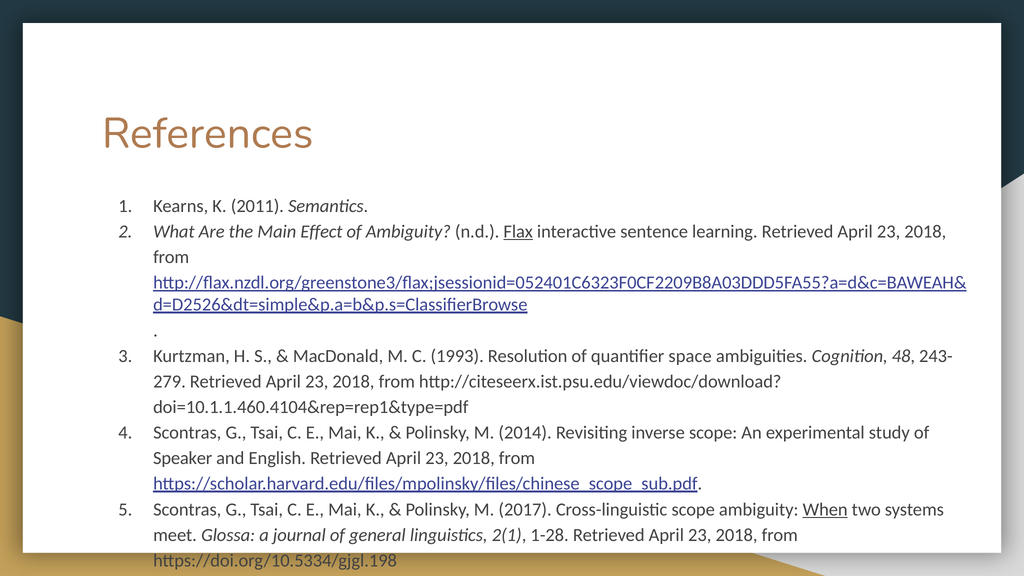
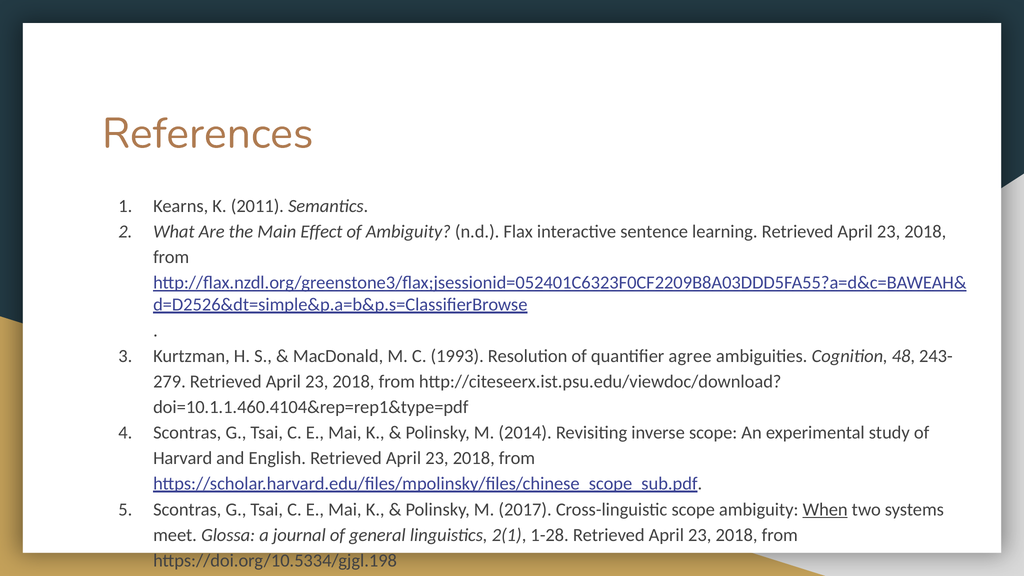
Flax underline: present -> none
space: space -> agree
Speaker: Speaker -> Harvard
